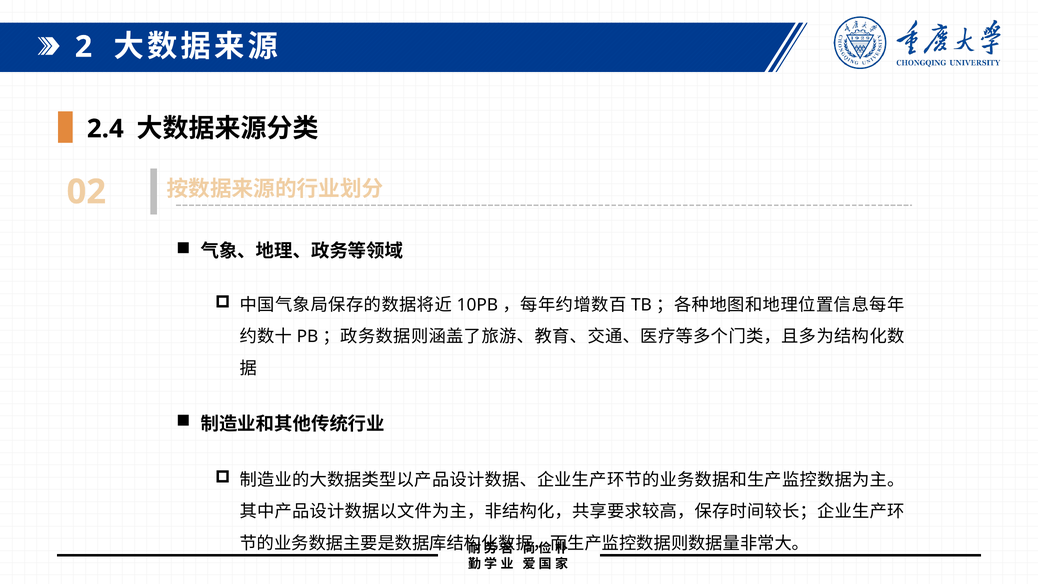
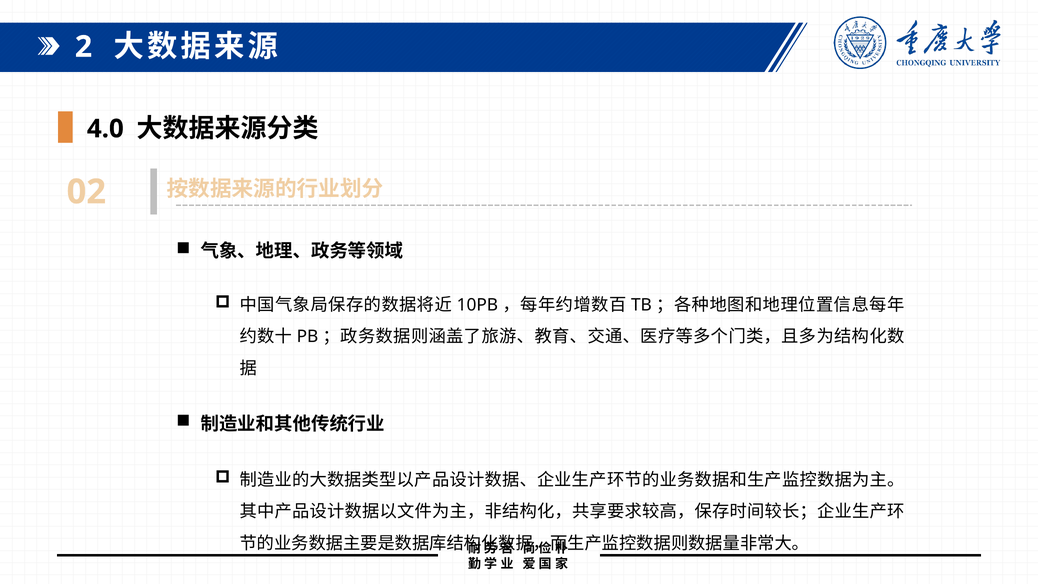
2.4: 2.4 -> 4.0
